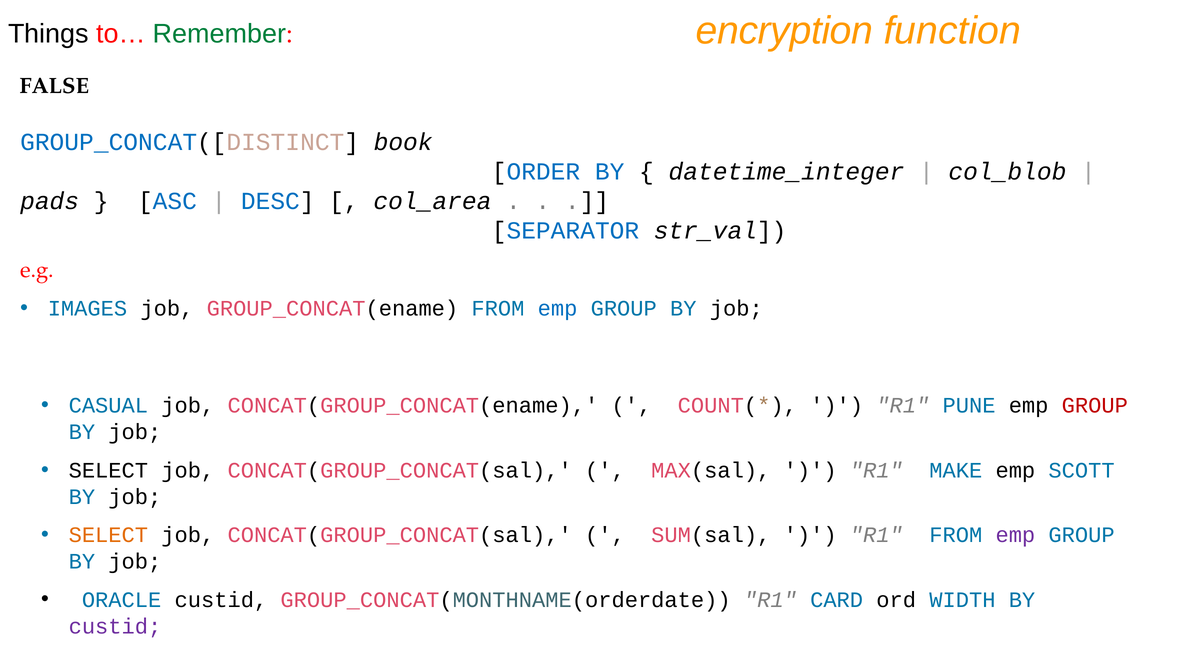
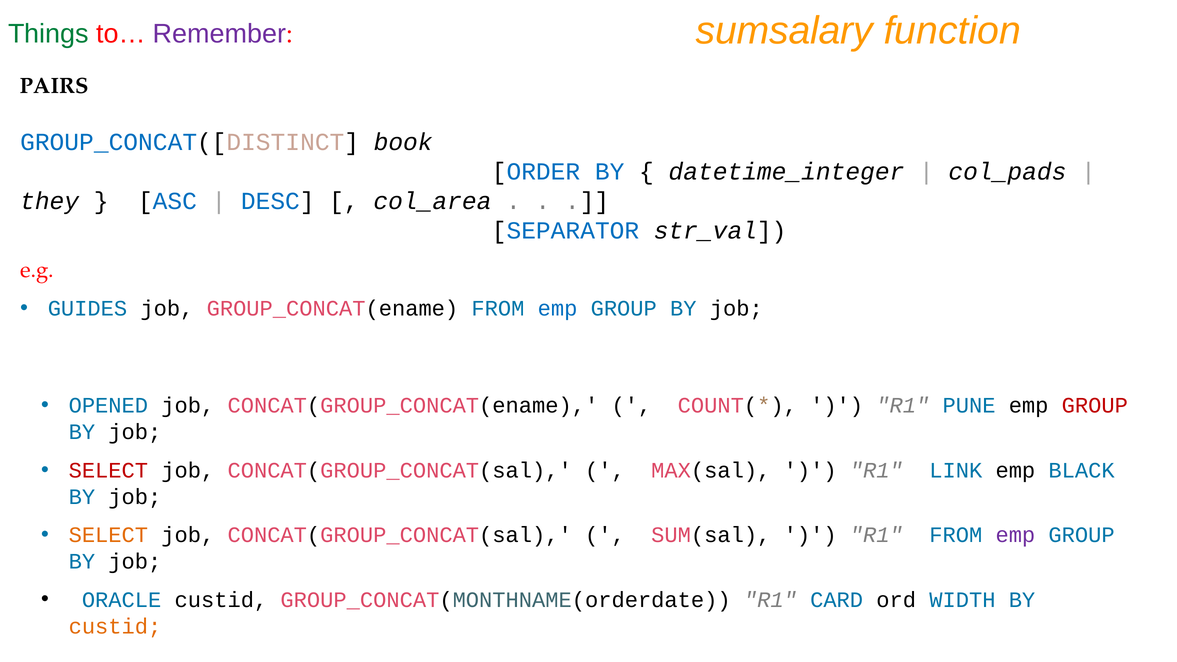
encryption: encryption -> sumsalary
Things colour: black -> green
Remember colour: green -> purple
FALSE: FALSE -> PAIRS
col_blob: col_blob -> col_pads
pads: pads -> they
IMAGES: IMAGES -> GUIDES
CASUAL: CASUAL -> OPENED
SELECT at (108, 470) colour: black -> red
MAKE: MAKE -> LINK
SCOTT: SCOTT -> BLACK
custid at (115, 626) colour: purple -> orange
